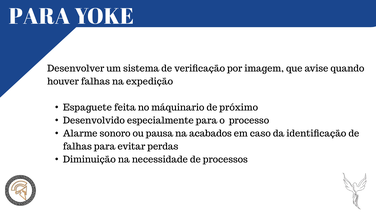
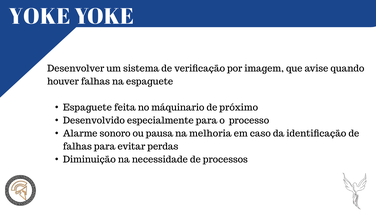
PARA at (40, 17): PARA -> YOKE
na expedição: expedição -> espaguete
acabados: acabados -> melhoria
